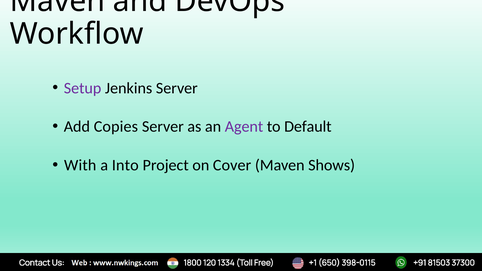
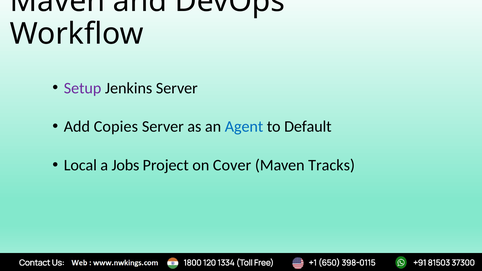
Agent colour: purple -> blue
With: With -> Local
Into: Into -> Jobs
Shows: Shows -> Tracks
